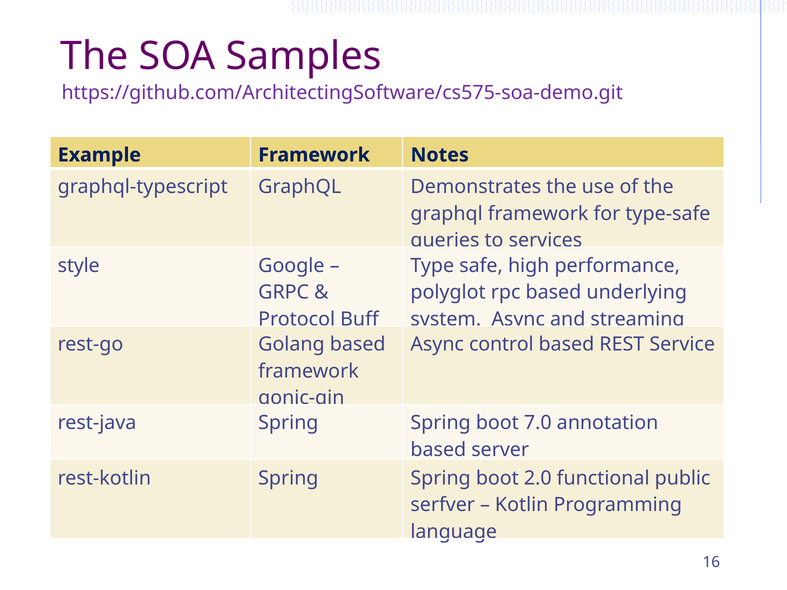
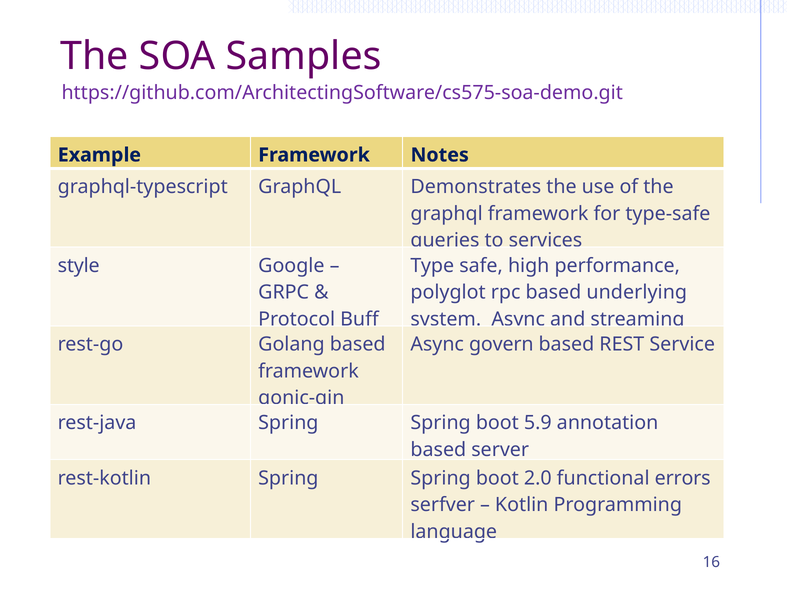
control: control -> govern
7.0: 7.0 -> 5.9
public: public -> errors
